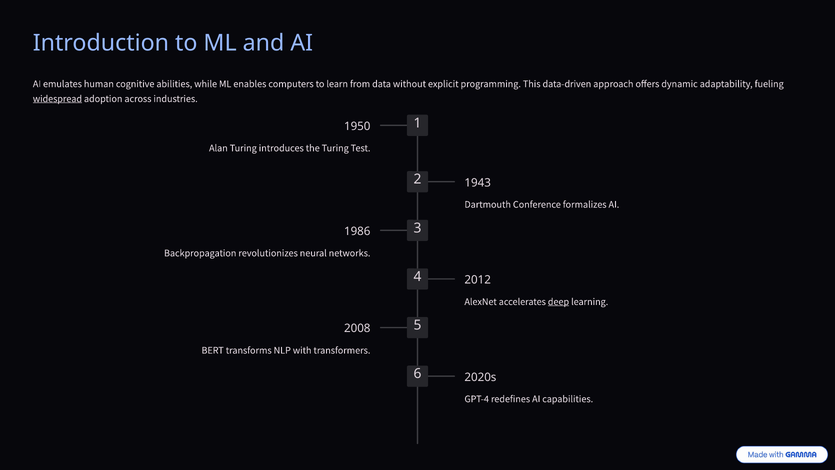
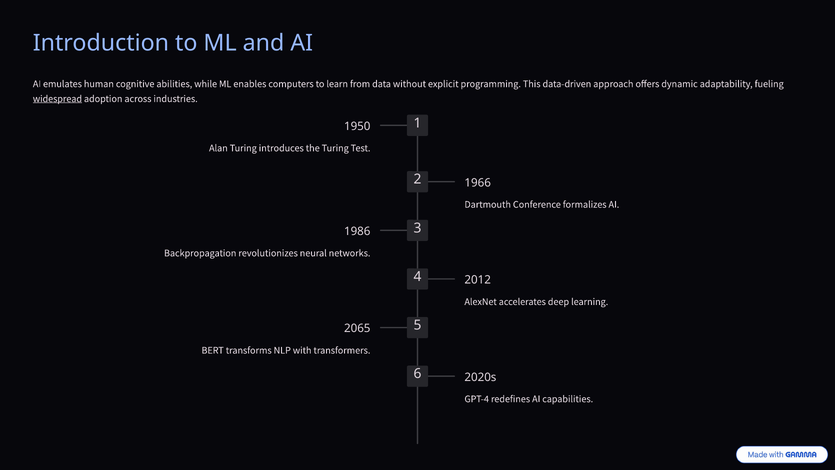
1943: 1943 -> 1966
deep underline: present -> none
2008: 2008 -> 2065
